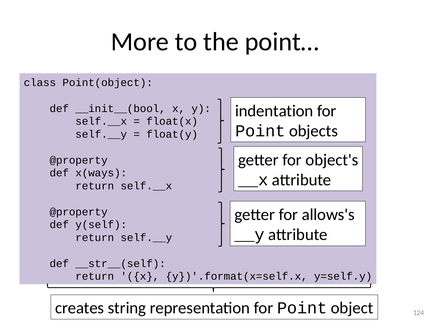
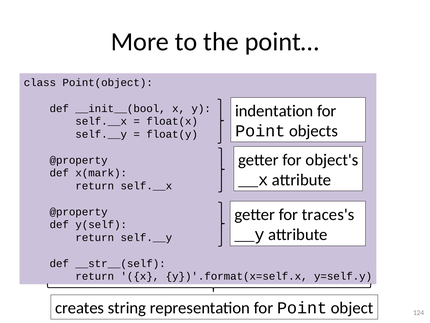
x(ways: x(ways -> x(mark
allows's: allows's -> traces's
